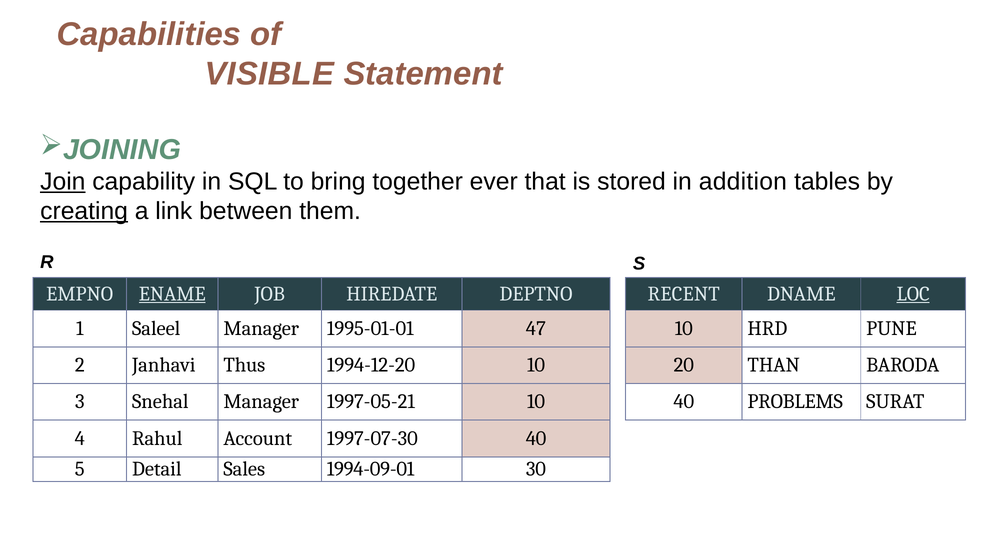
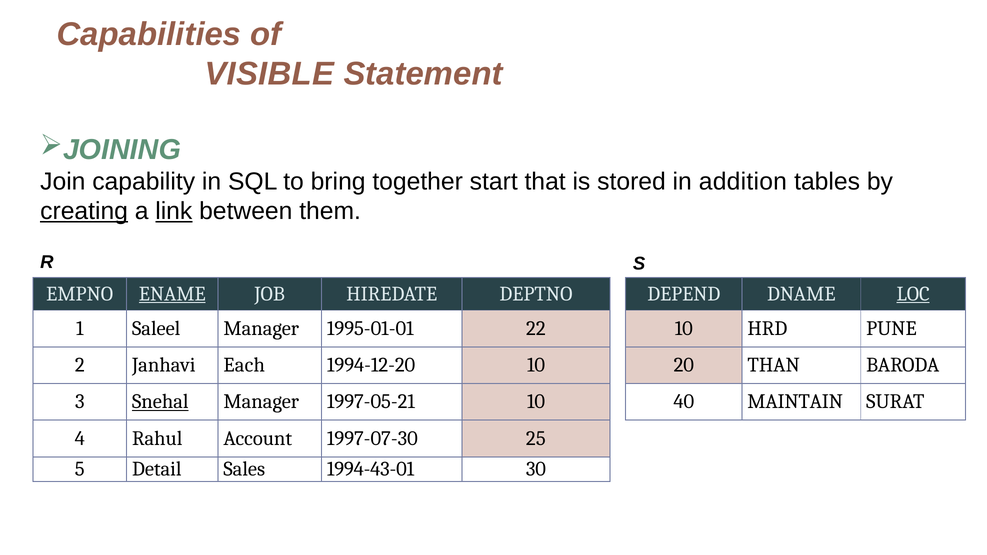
Join underline: present -> none
ever: ever -> start
link underline: none -> present
RECENT: RECENT -> DEPEND
47: 47 -> 22
Thus: Thus -> Each
Snehal underline: none -> present
PROBLEMS: PROBLEMS -> MAINTAIN
1997-07-30 40: 40 -> 25
1994-09-01: 1994-09-01 -> 1994-43-01
